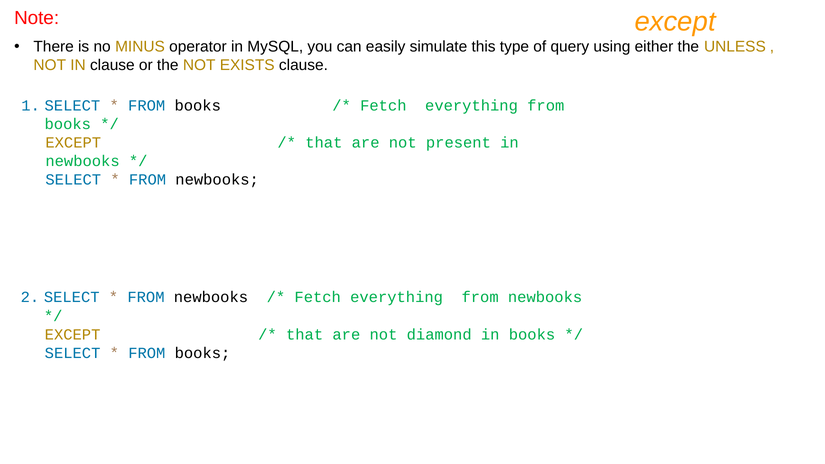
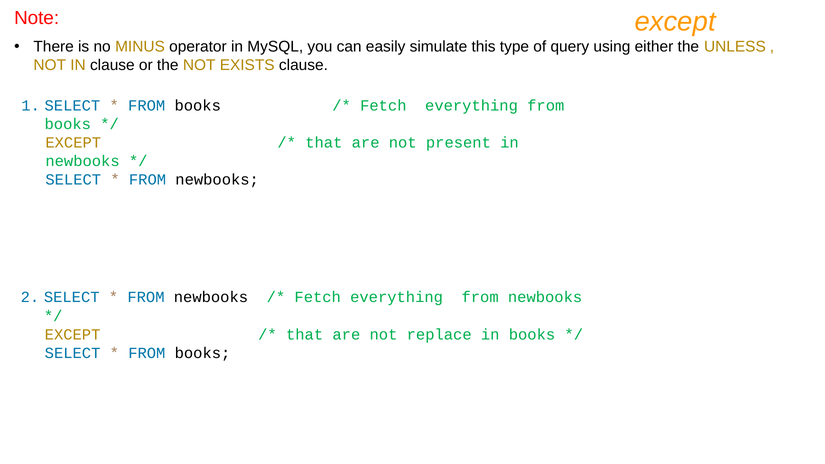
diamond: diamond -> replace
